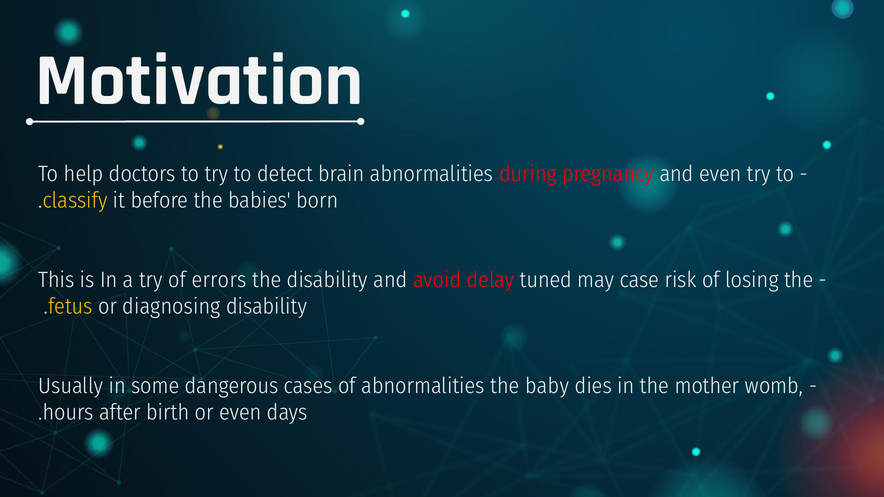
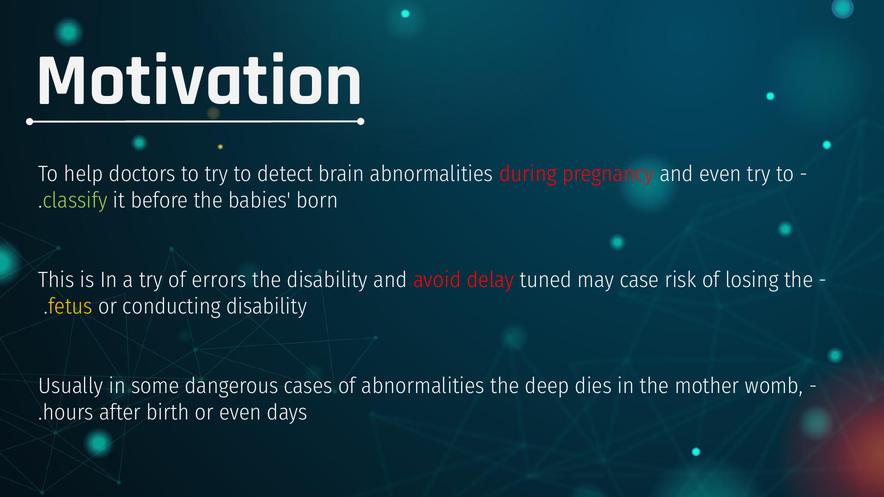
classify colour: yellow -> light green
diagnosing: diagnosing -> conducting
baby: baby -> deep
